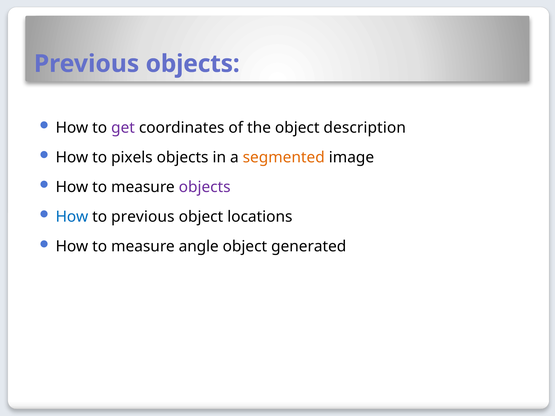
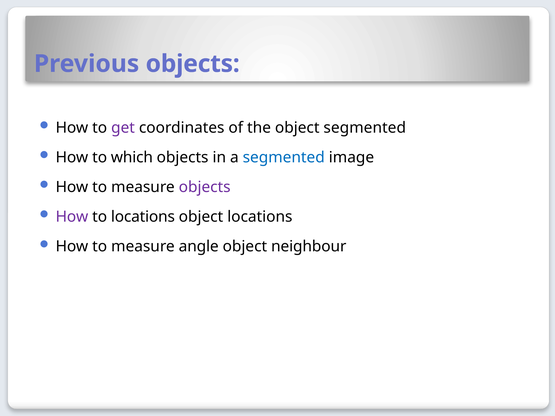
object description: description -> segmented
pixels: pixels -> which
segmented at (284, 158) colour: orange -> blue
How at (72, 217) colour: blue -> purple
to previous: previous -> locations
generated: generated -> neighbour
